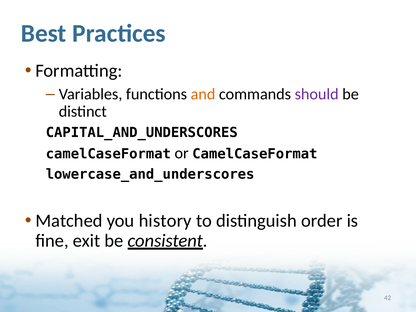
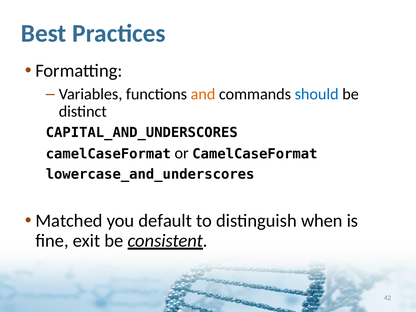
should colour: purple -> blue
history: history -> default
order: order -> when
